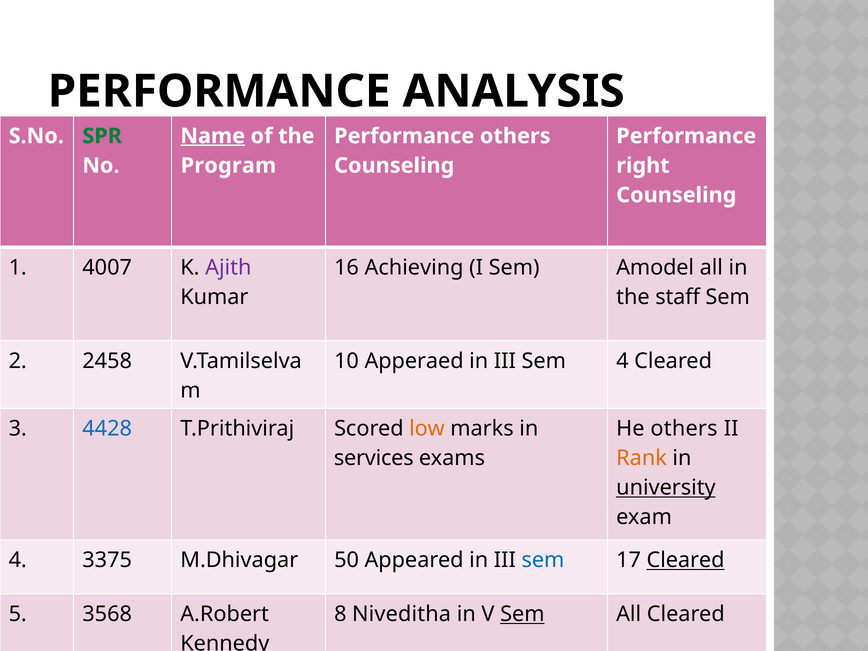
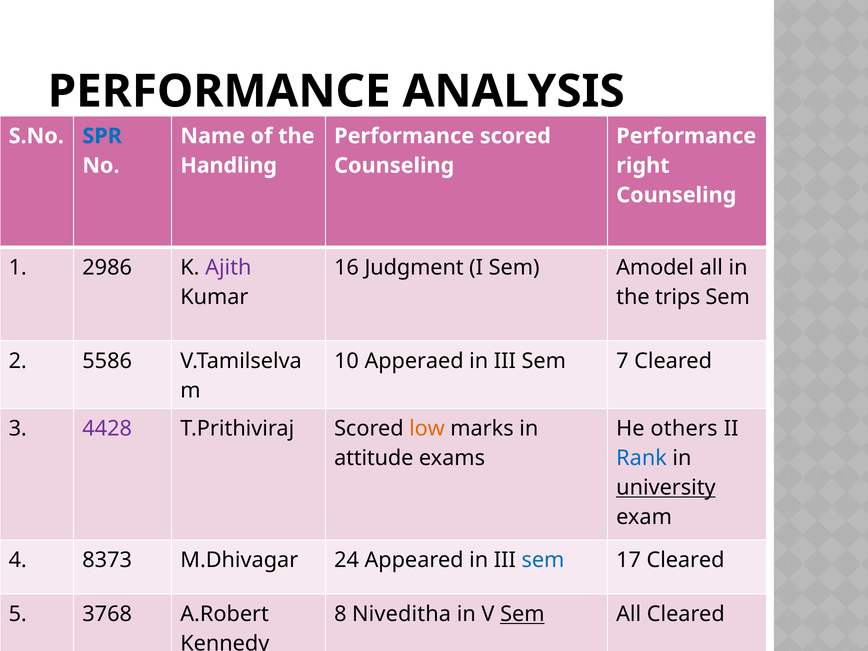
SPR colour: green -> blue
Name underline: present -> none
Performance others: others -> scored
Program: Program -> Handling
4007: 4007 -> 2986
Achieving: Achieving -> Judgment
staff: staff -> trips
2458: 2458 -> 5586
Sem 4: 4 -> 7
4428 colour: blue -> purple
services: services -> attitude
Rank colour: orange -> blue
3375: 3375 -> 8373
50: 50 -> 24
Cleared at (686, 560) underline: present -> none
3568: 3568 -> 3768
